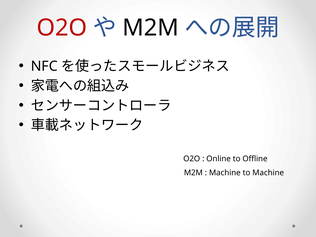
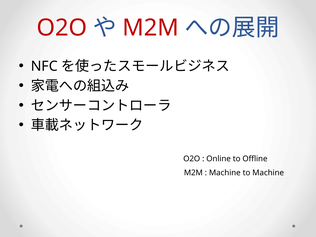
M2M at (151, 28) colour: black -> red
